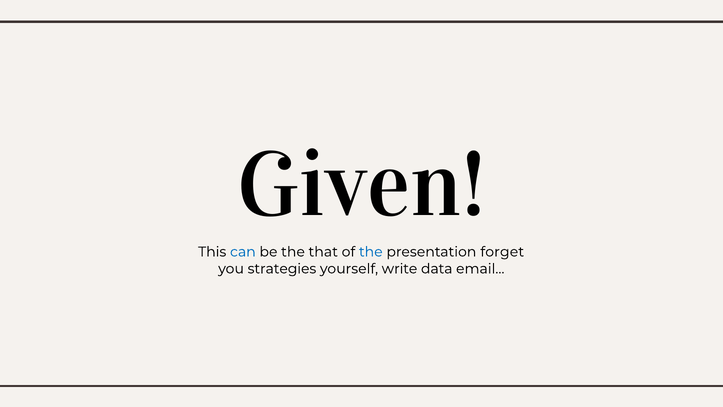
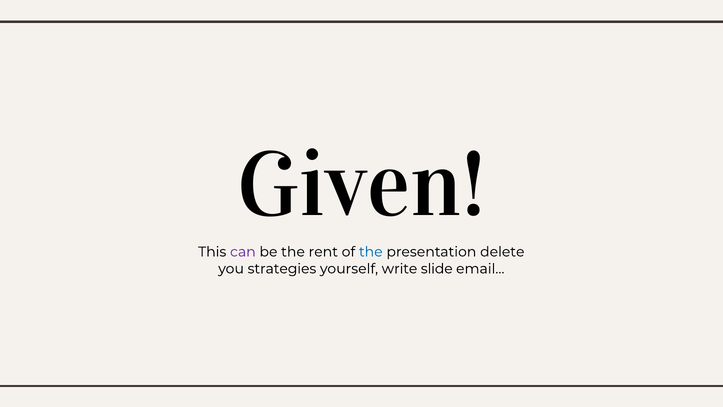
can colour: blue -> purple
that: that -> rent
forget: forget -> delete
data: data -> slide
